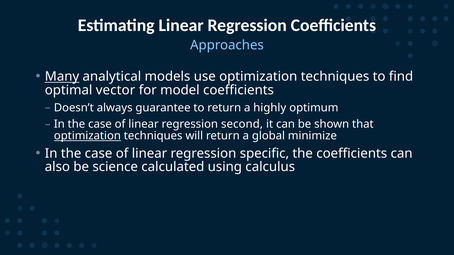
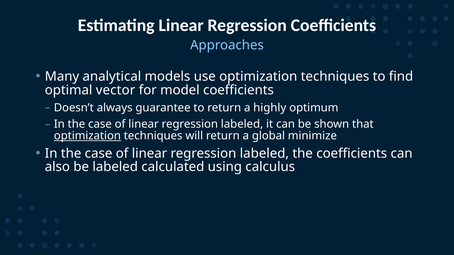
Many underline: present -> none
second at (242, 124): second -> labeled
specific at (264, 154): specific -> labeled
be science: science -> labeled
